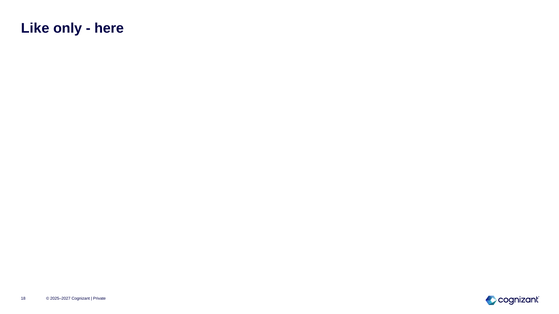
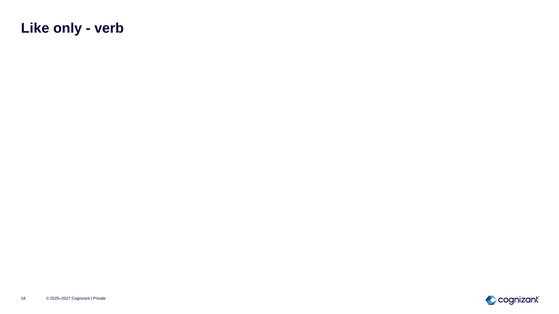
here: here -> verb
